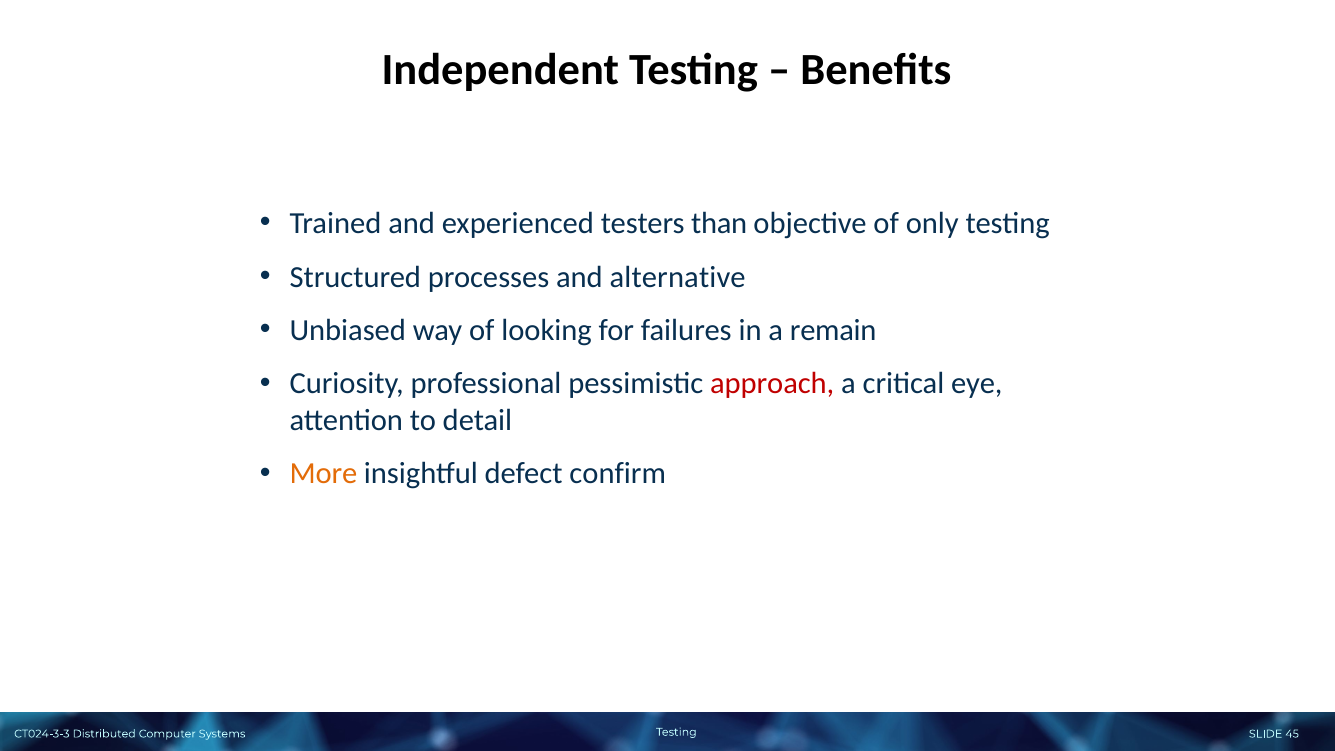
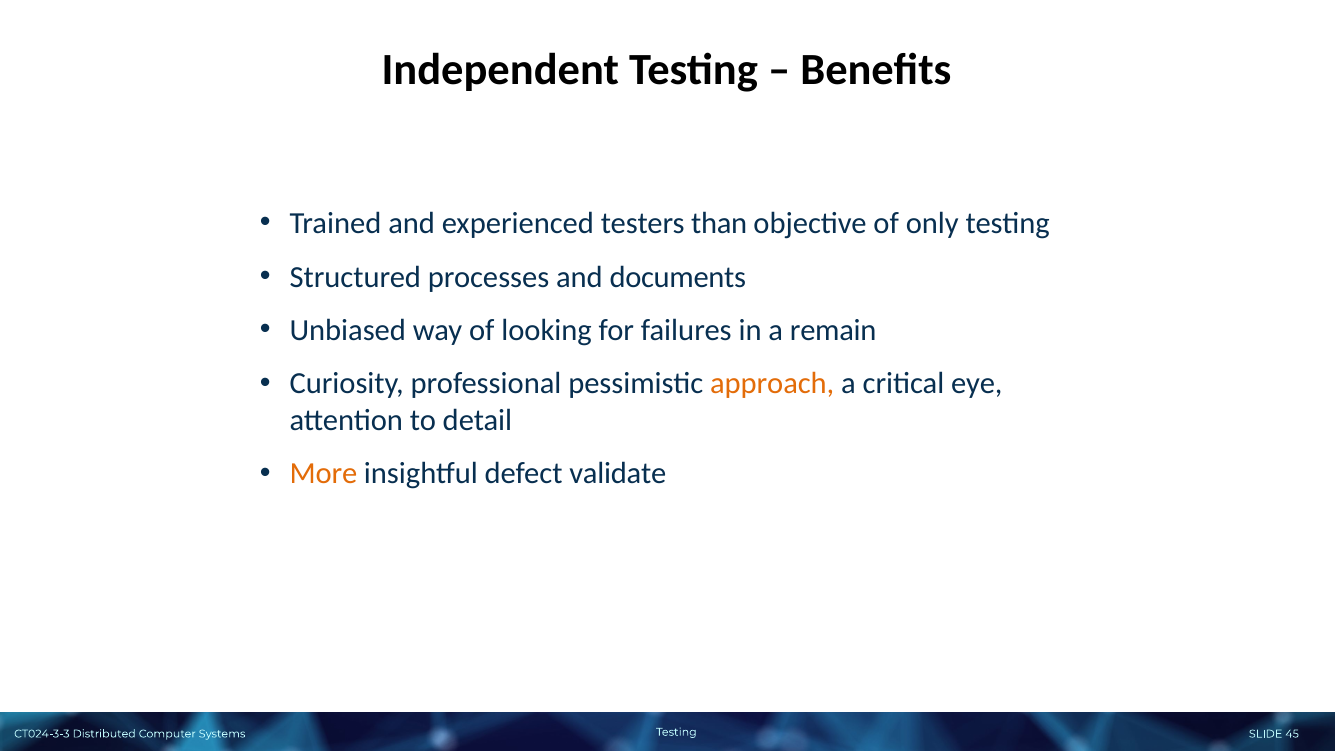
alternative: alternative -> documents
approach colour: red -> orange
confirm: confirm -> validate
